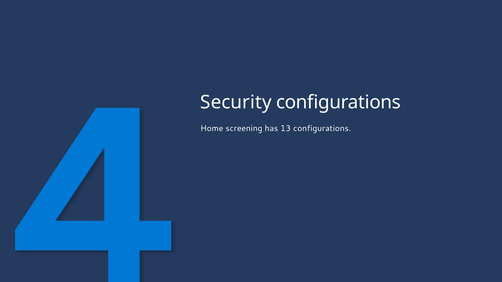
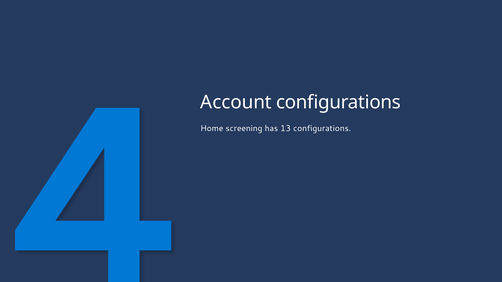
Security: Security -> Account
